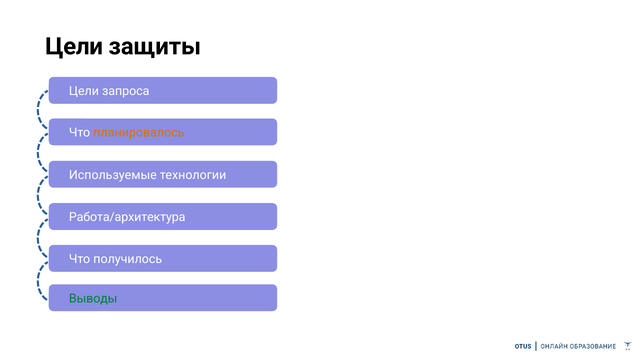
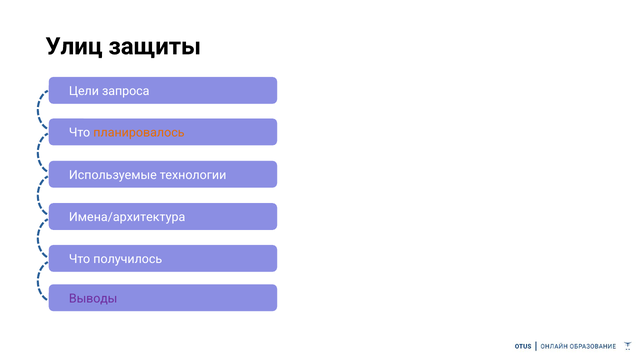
Цели at (74, 46): Цели -> Улиц
Работа/архитектура: Работа/архитектура -> Имена/архитектура
Выводы colour: green -> purple
